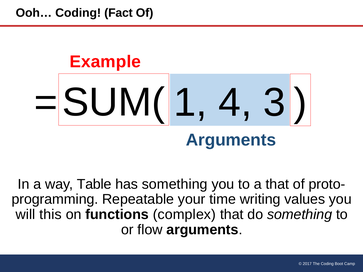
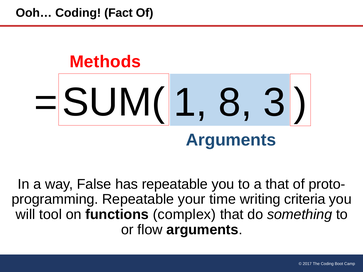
Example: Example -> Methods
4: 4 -> 8
Table: Table -> False
has something: something -> repeatable
values: values -> criteria
this: this -> tool
